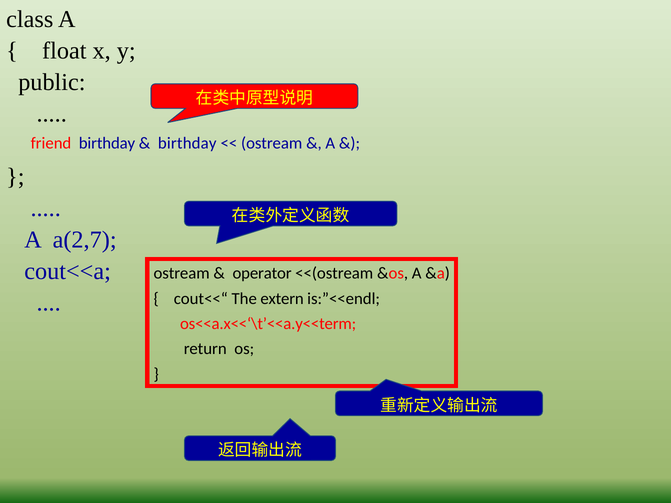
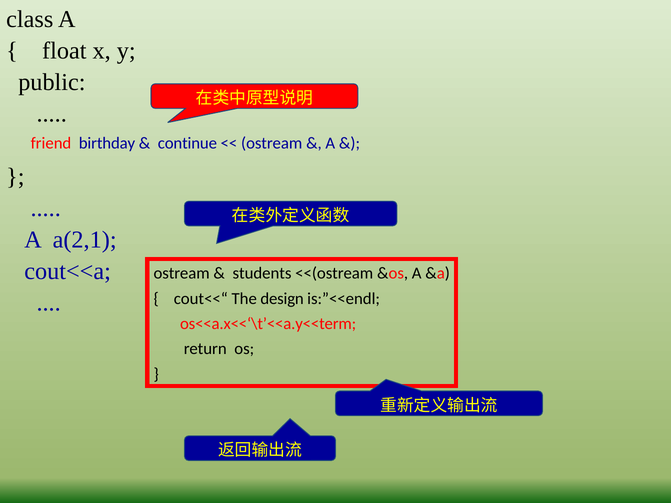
birthday at (187, 143): birthday -> continue
a(2,7: a(2,7 -> a(2,1
operator: operator -> students
extern: extern -> design
